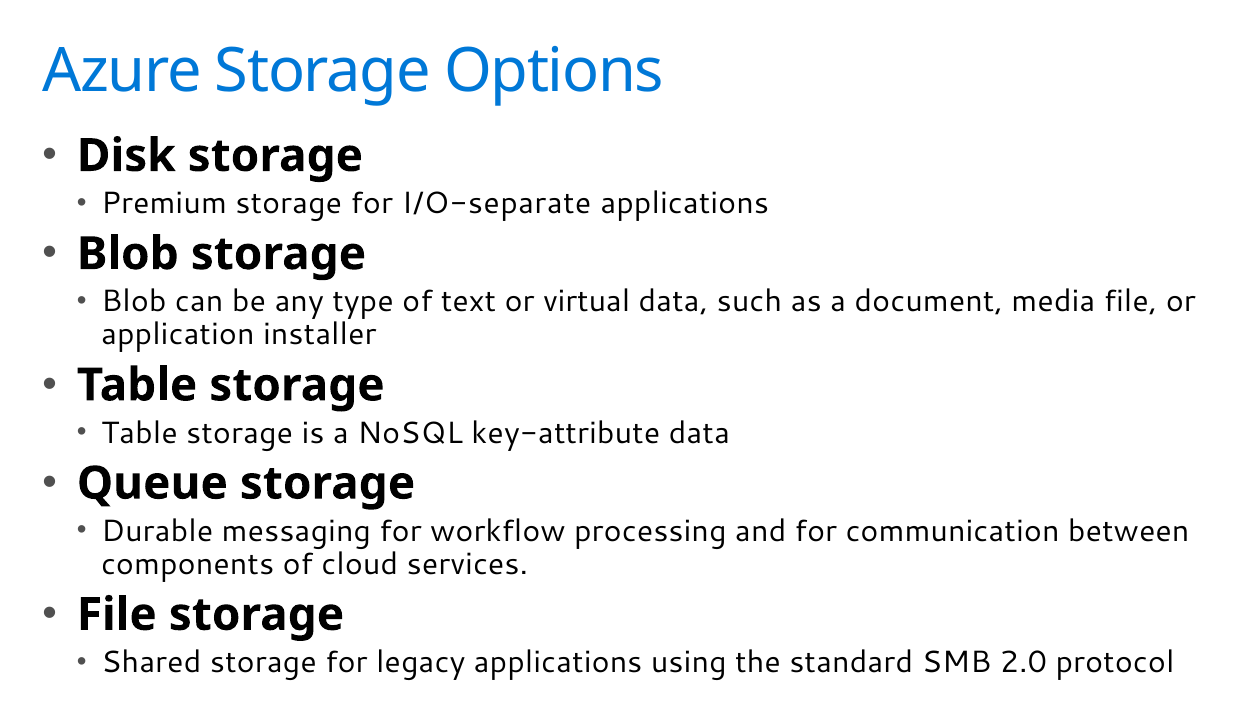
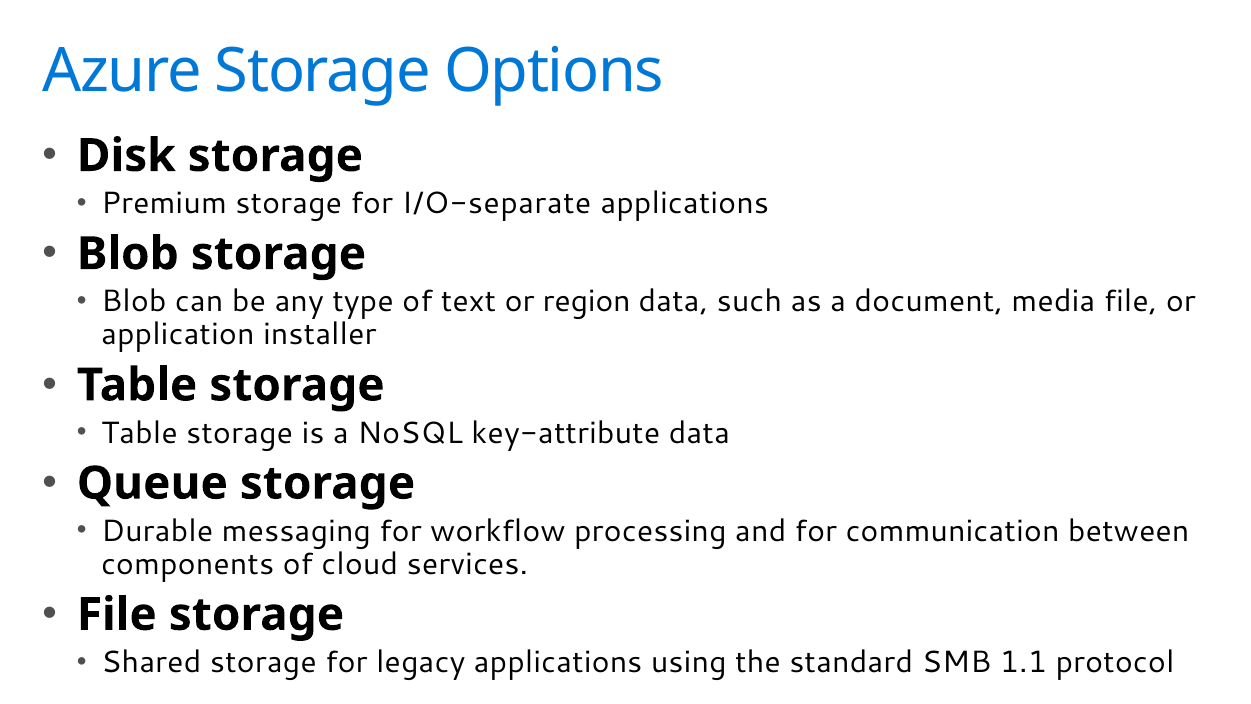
virtual: virtual -> region
2.0: 2.0 -> 1.1
